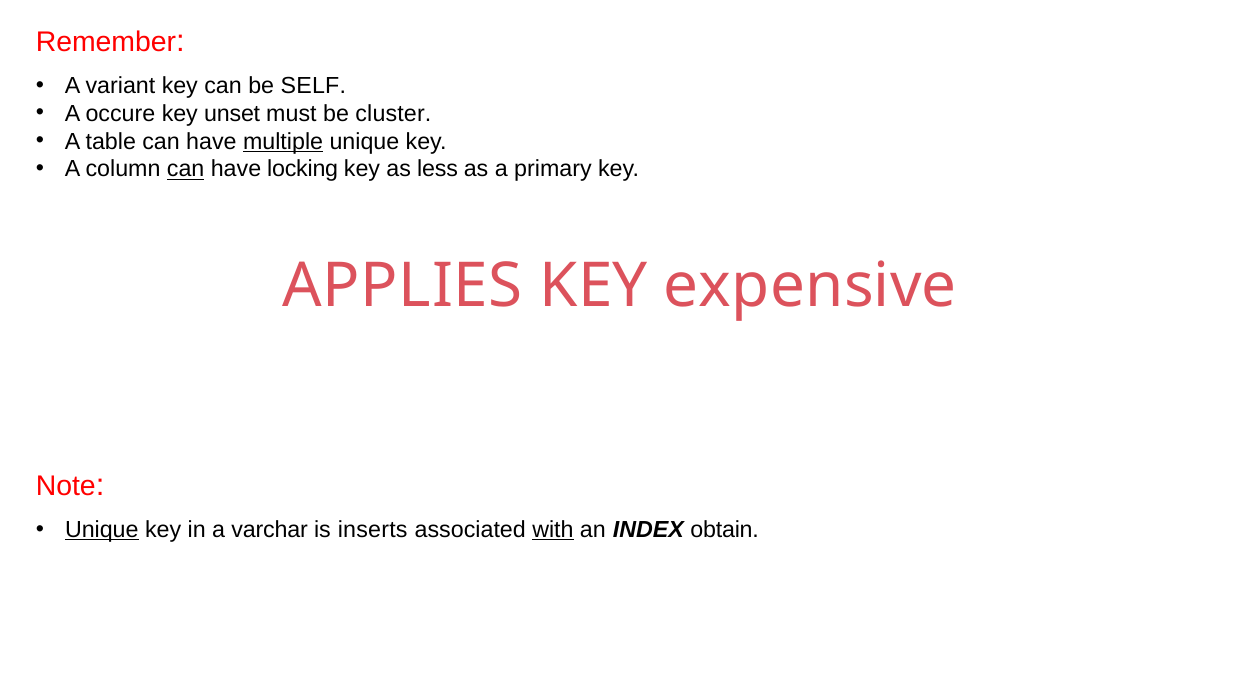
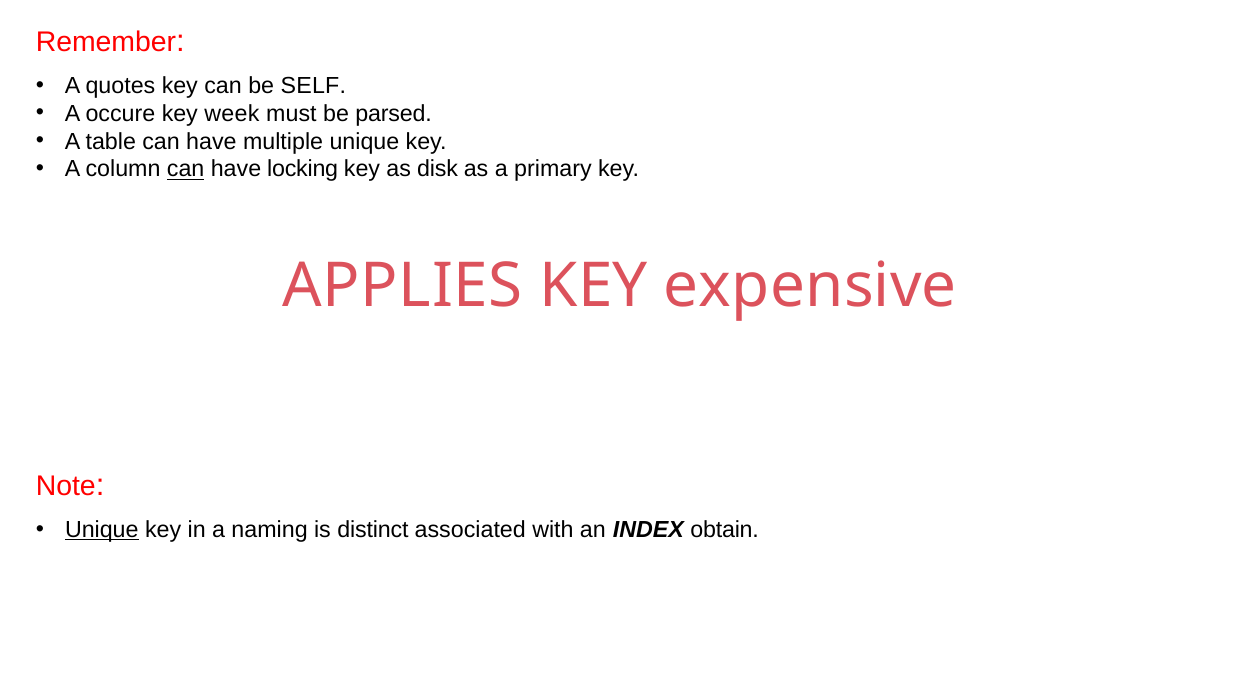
variant: variant -> quotes
unset: unset -> week
cluster: cluster -> parsed
multiple underline: present -> none
less: less -> disk
varchar: varchar -> naming
inserts: inserts -> distinct
with underline: present -> none
